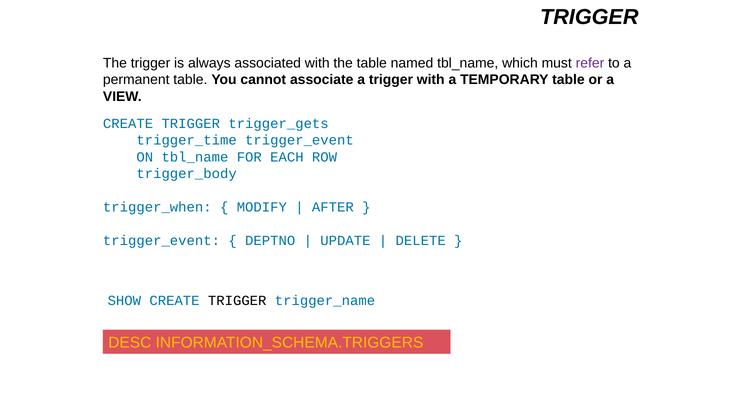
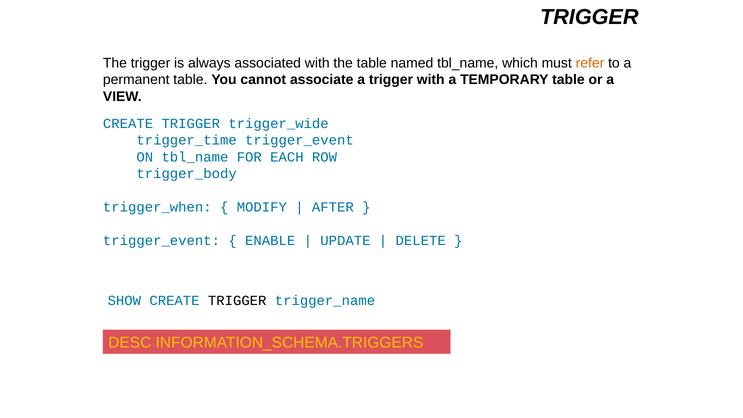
refer colour: purple -> orange
trigger_gets: trigger_gets -> trigger_wide
DEPTNO: DEPTNO -> ENABLE
